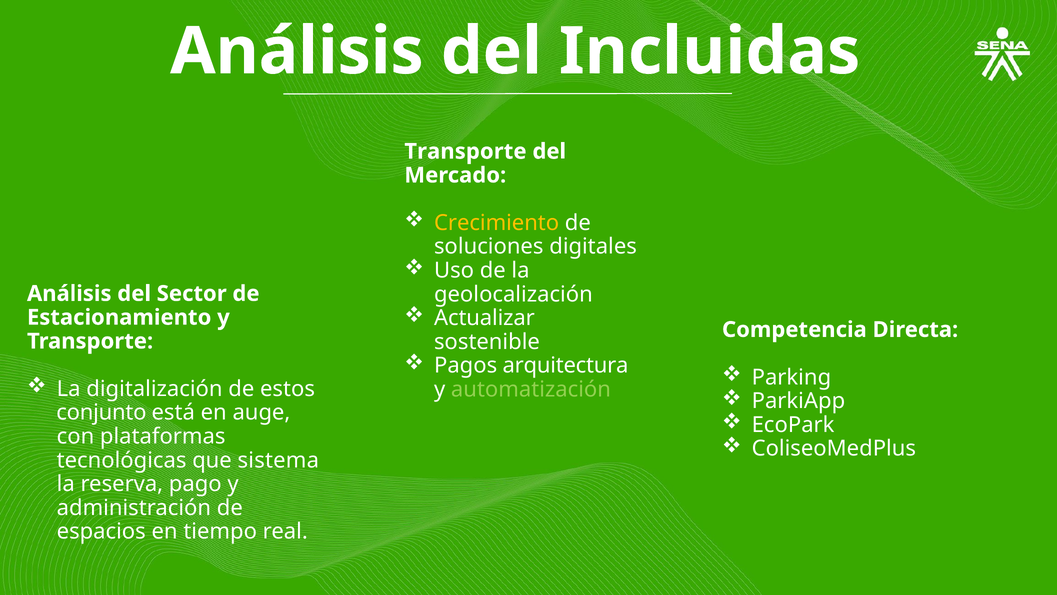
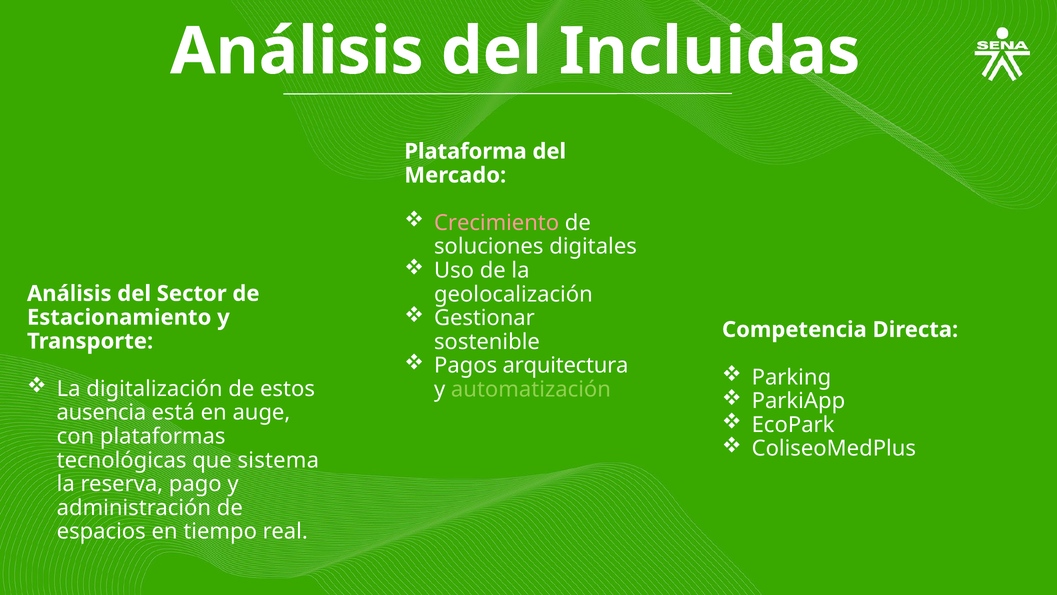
Transporte at (465, 151): Transporte -> Plataforma
Crecimiento colour: yellow -> pink
Actualizar: Actualizar -> Gestionar
conjunto: conjunto -> ausencia
